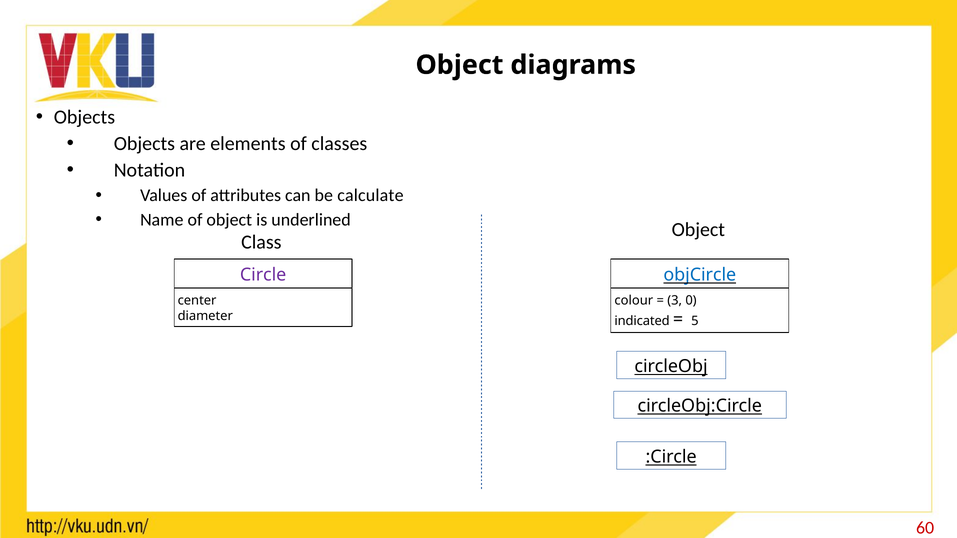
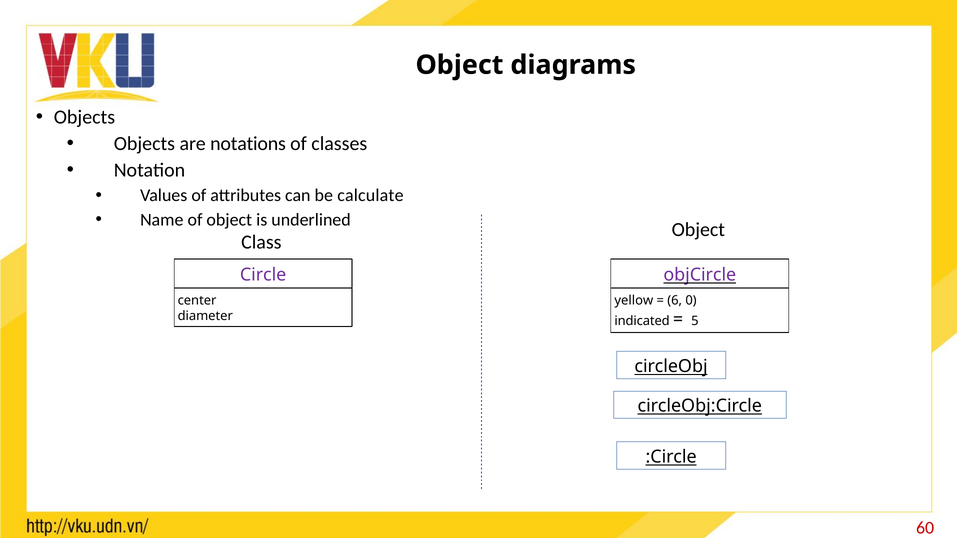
elements: elements -> notations
objCircle colour: blue -> purple
colour: colour -> yellow
3: 3 -> 6
